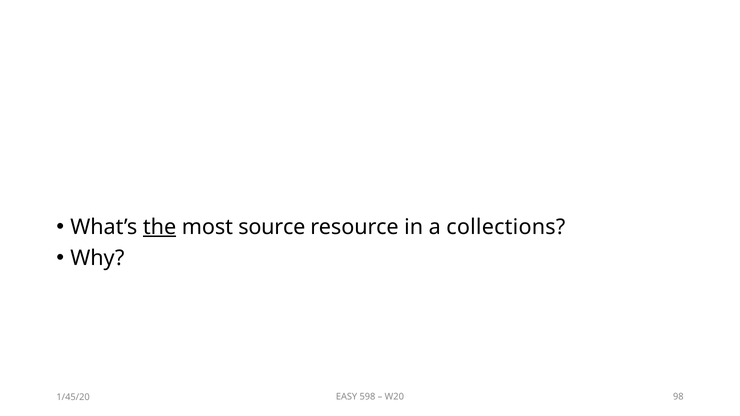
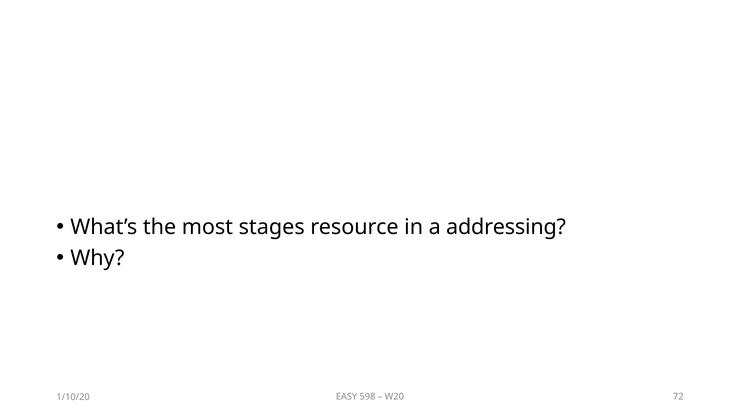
the underline: present -> none
source: source -> stages
collections: collections -> addressing
98: 98 -> 72
1/45/20: 1/45/20 -> 1/10/20
